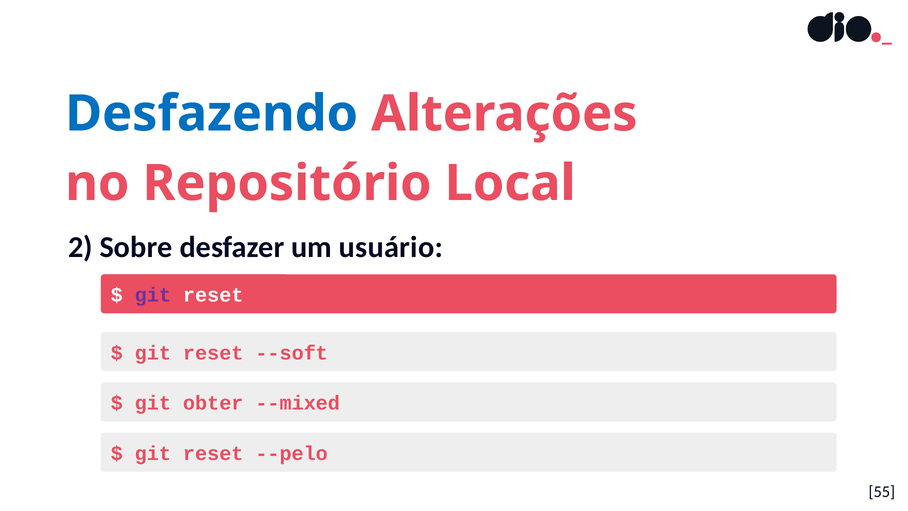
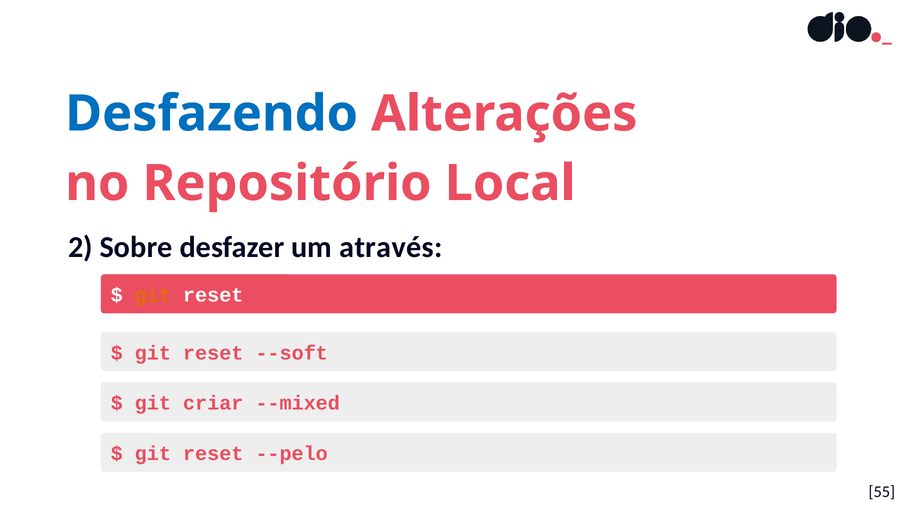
usuário: usuário -> através
git at (153, 295) colour: purple -> orange
obter: obter -> criar
